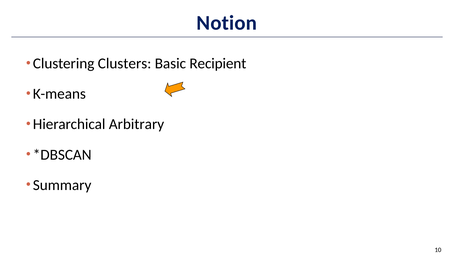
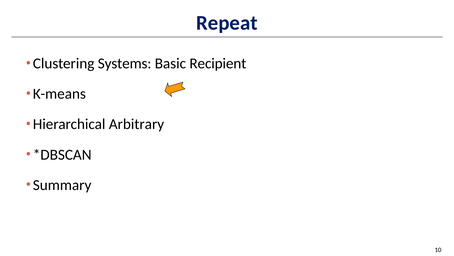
Notion: Notion -> Repeat
Clusters: Clusters -> Systems
